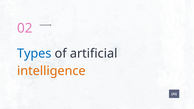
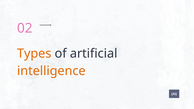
Types colour: blue -> orange
